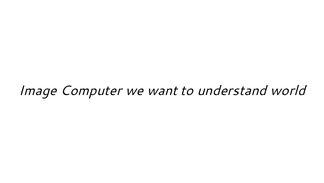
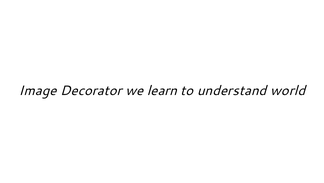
Computer: Computer -> Decorator
want: want -> learn
